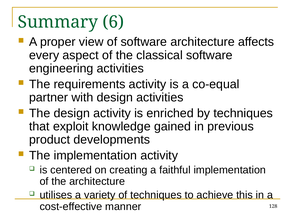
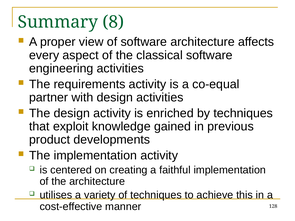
6: 6 -> 8
